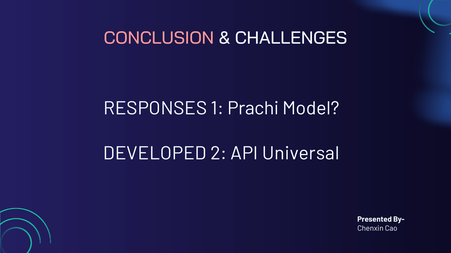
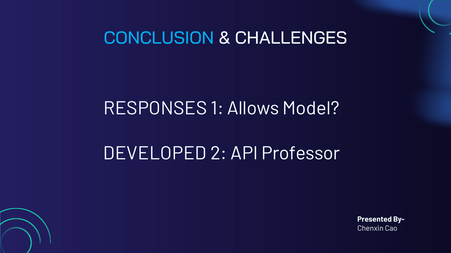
CONCLUSION colour: pink -> light blue
Prachi: Prachi -> Allows
Universal: Universal -> Professor
